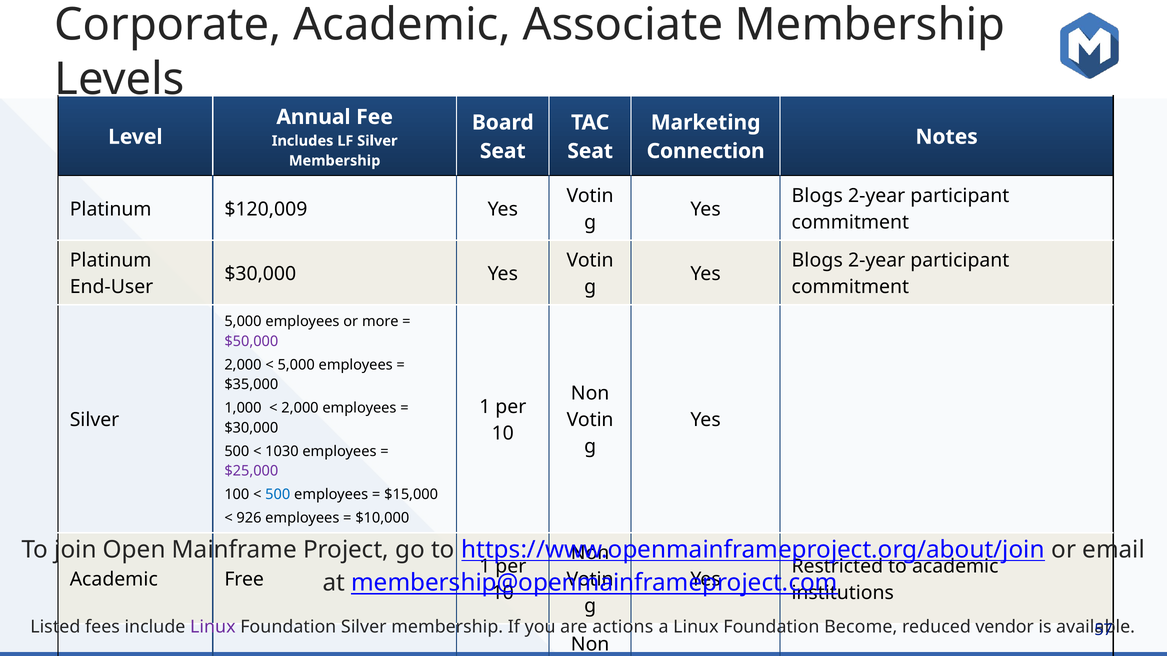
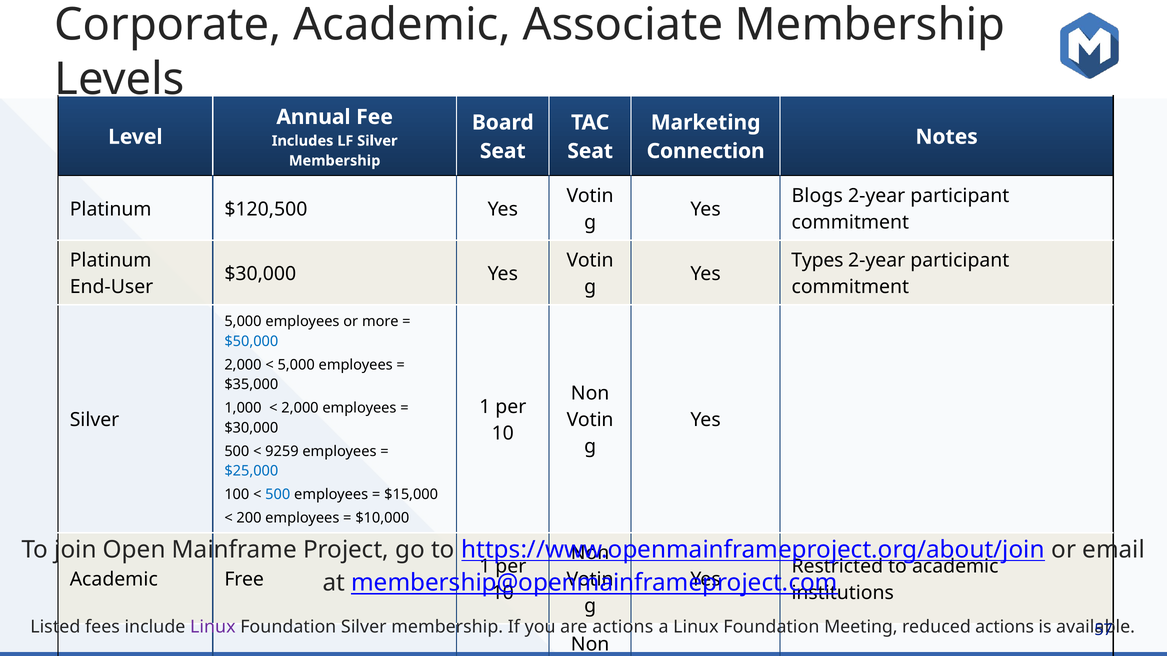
$120,009: $120,009 -> $120,500
Blogs at (817, 261): Blogs -> Types
$50,000 colour: purple -> blue
1030: 1030 -> 9259
$25,000 colour: purple -> blue
926: 926 -> 200
Become: Become -> Meeting
reduced vendor: vendor -> actions
